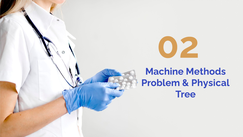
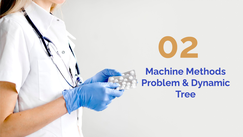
Physical: Physical -> Dynamic
